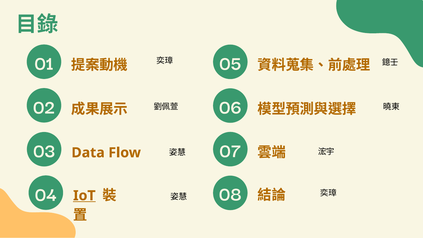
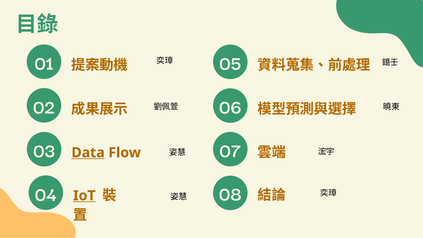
Data underline: none -> present
